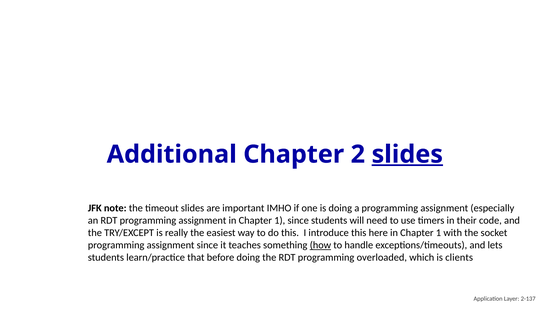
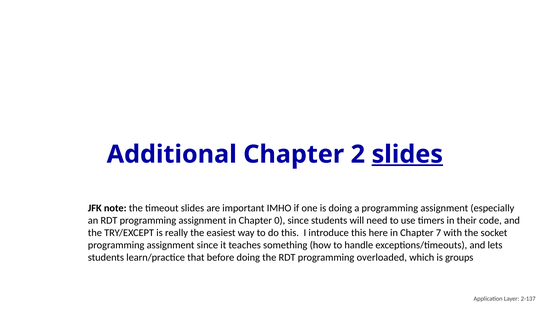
assignment in Chapter 1: 1 -> 0
here in Chapter 1: 1 -> 7
how underline: present -> none
clients: clients -> groups
